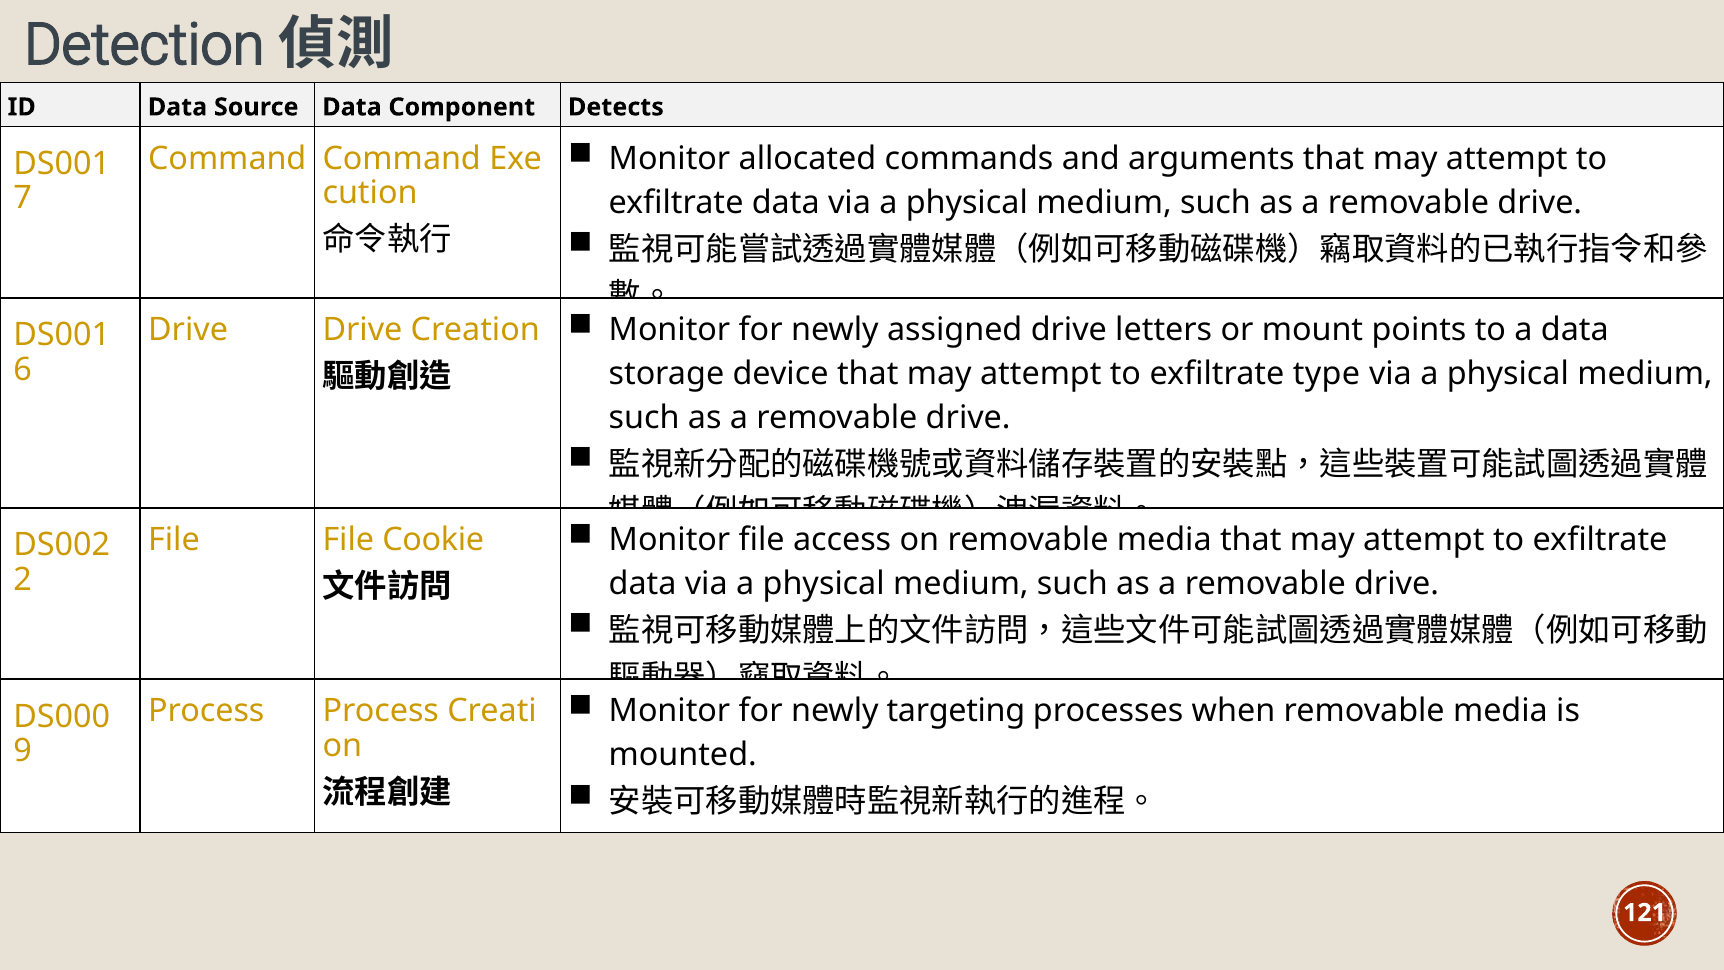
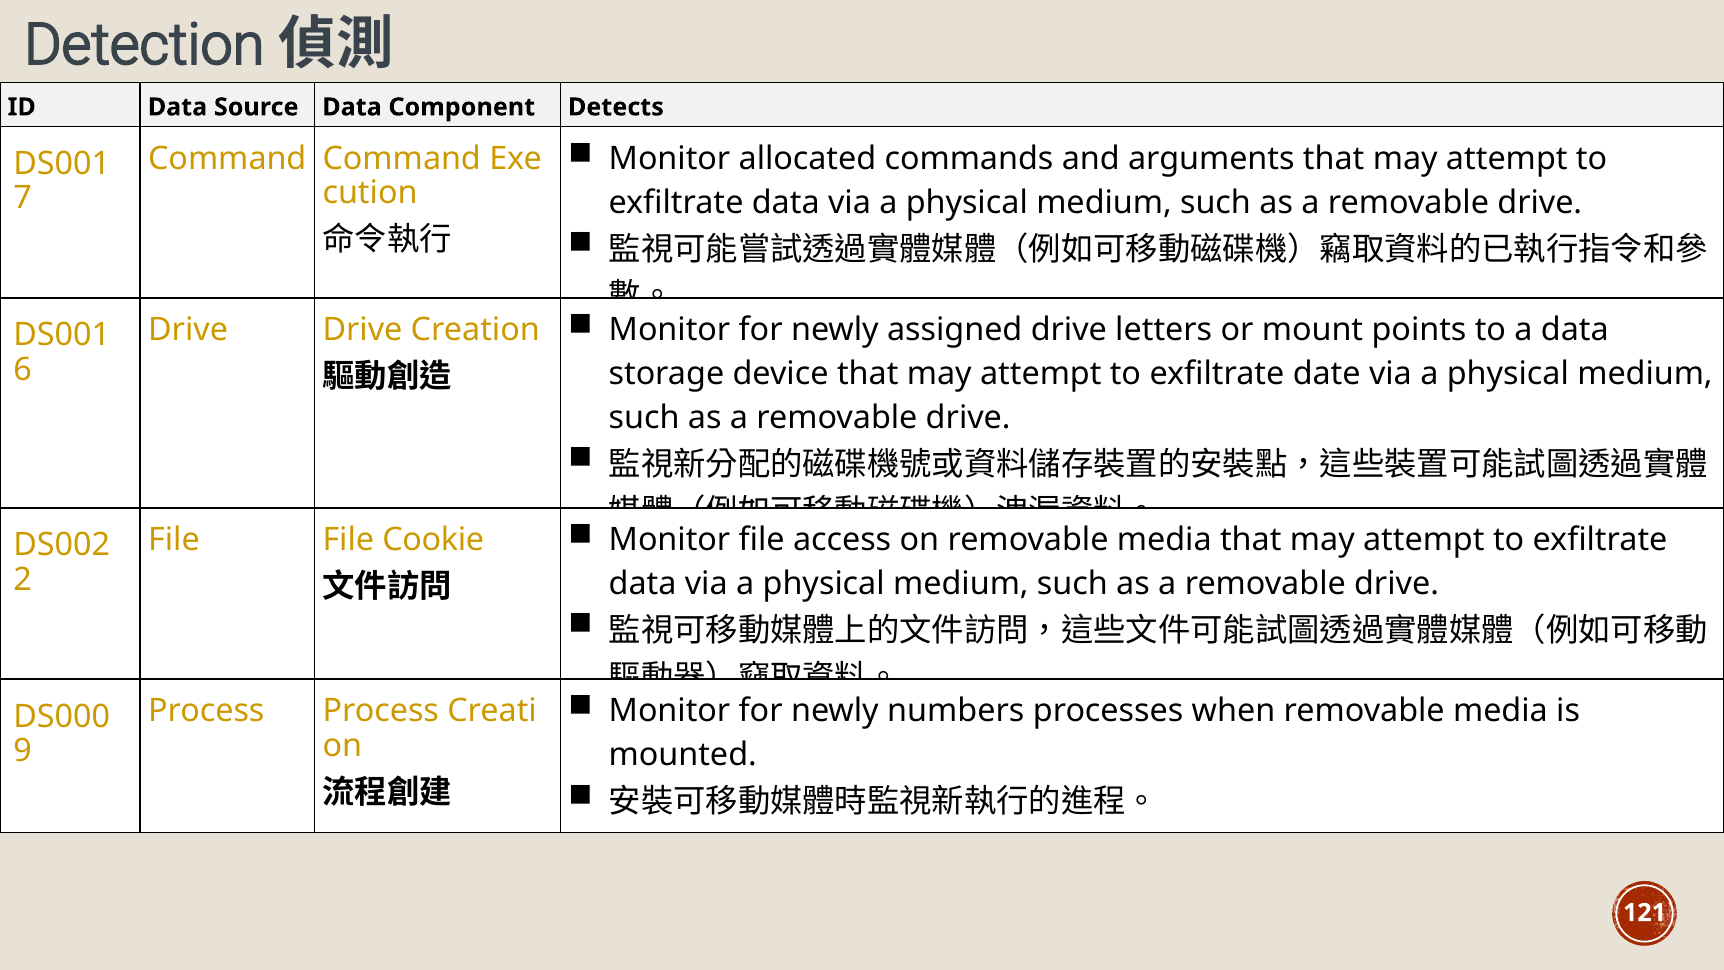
type: type -> date
targeting: targeting -> numbers
